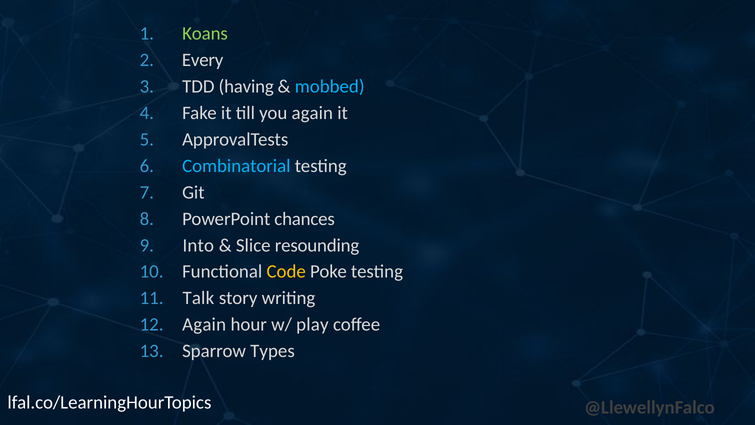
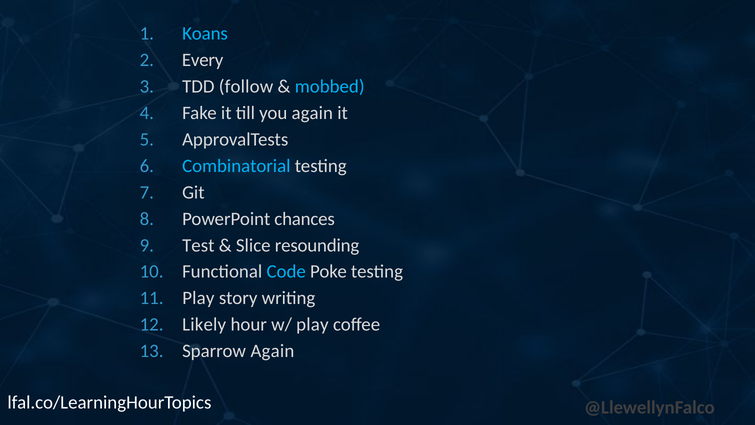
Koans colour: light green -> light blue
having: having -> follow
Into: Into -> Test
Code colour: yellow -> light blue
Talk at (198, 298): Talk -> Play
Again at (204, 324): Again -> Likely
Sparrow Types: Types -> Again
